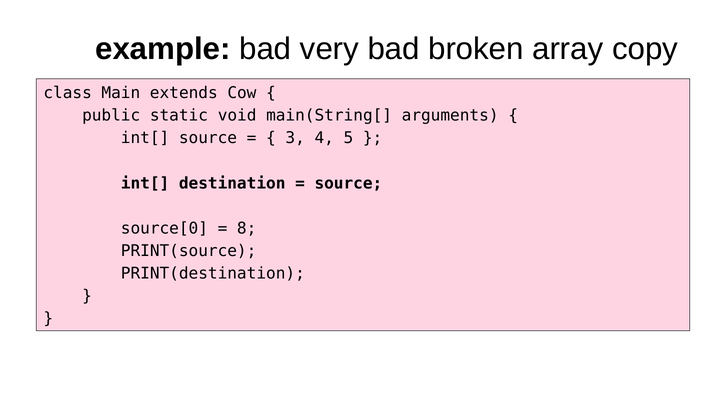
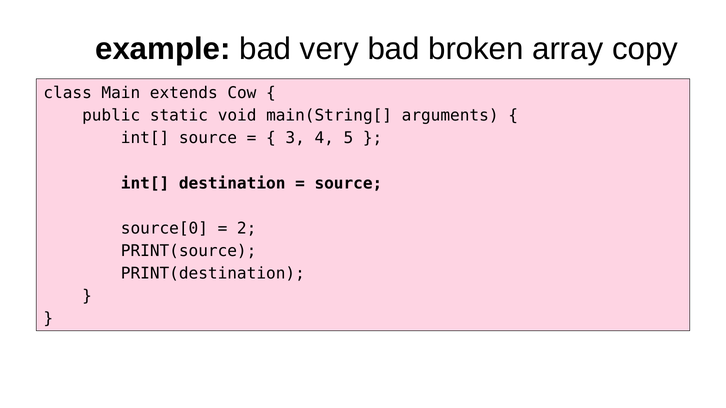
8: 8 -> 2
